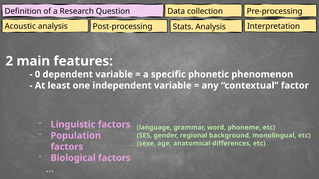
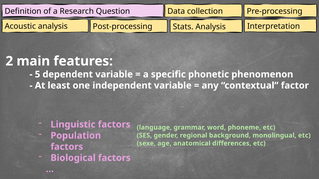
0: 0 -> 5
